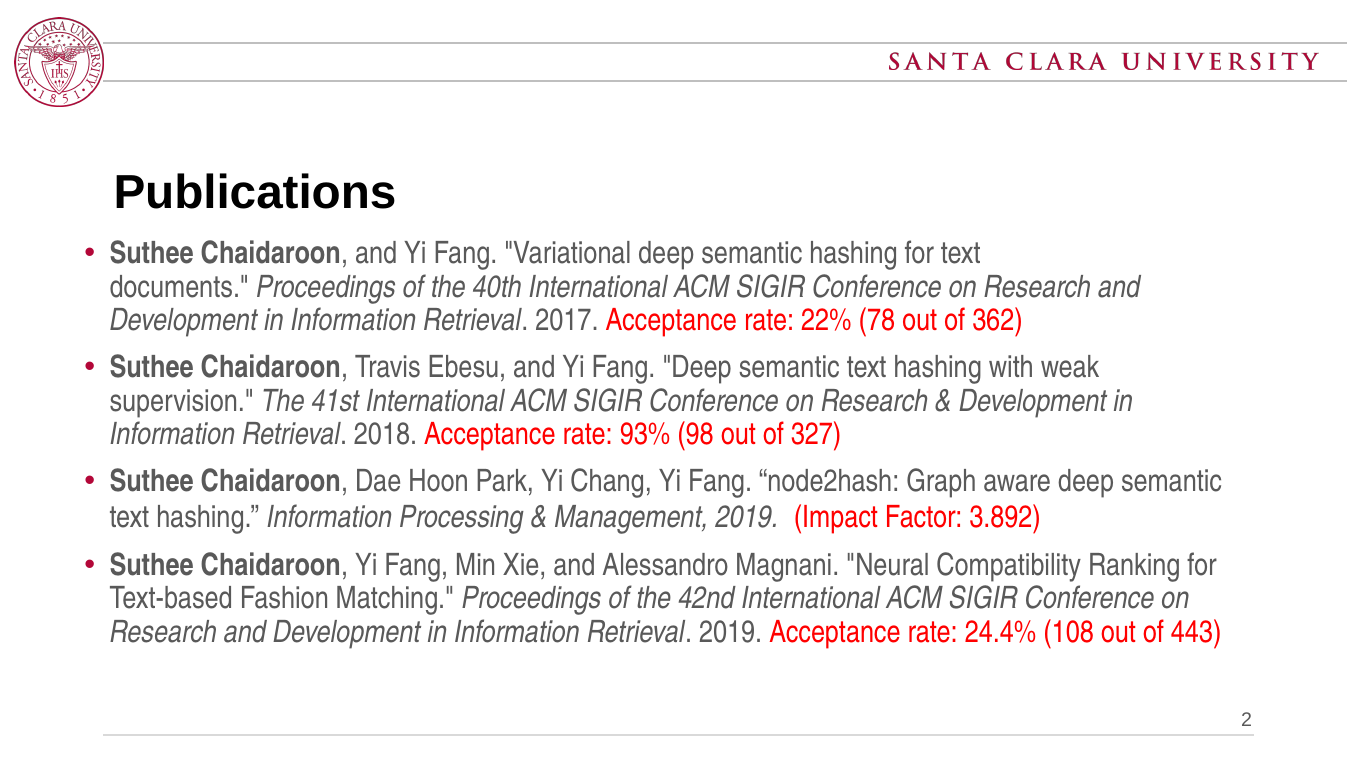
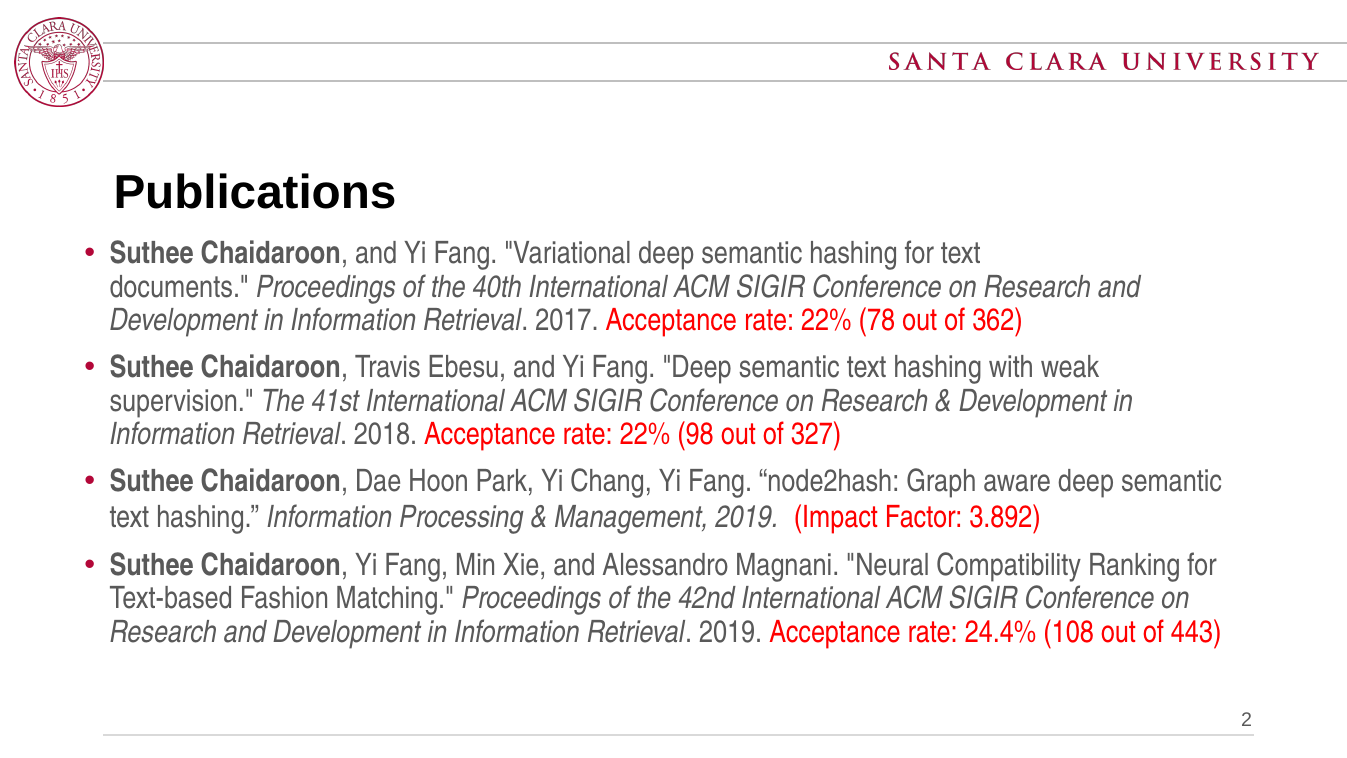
2018 Acceptance rate 93%: 93% -> 22%
